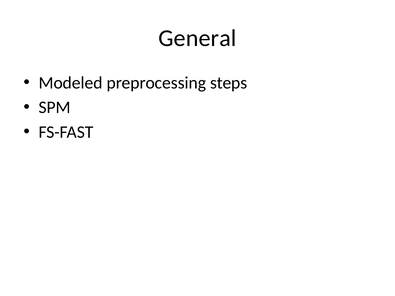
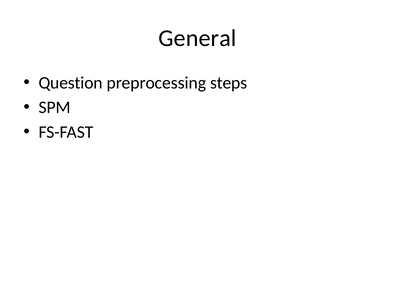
Modeled: Modeled -> Question
